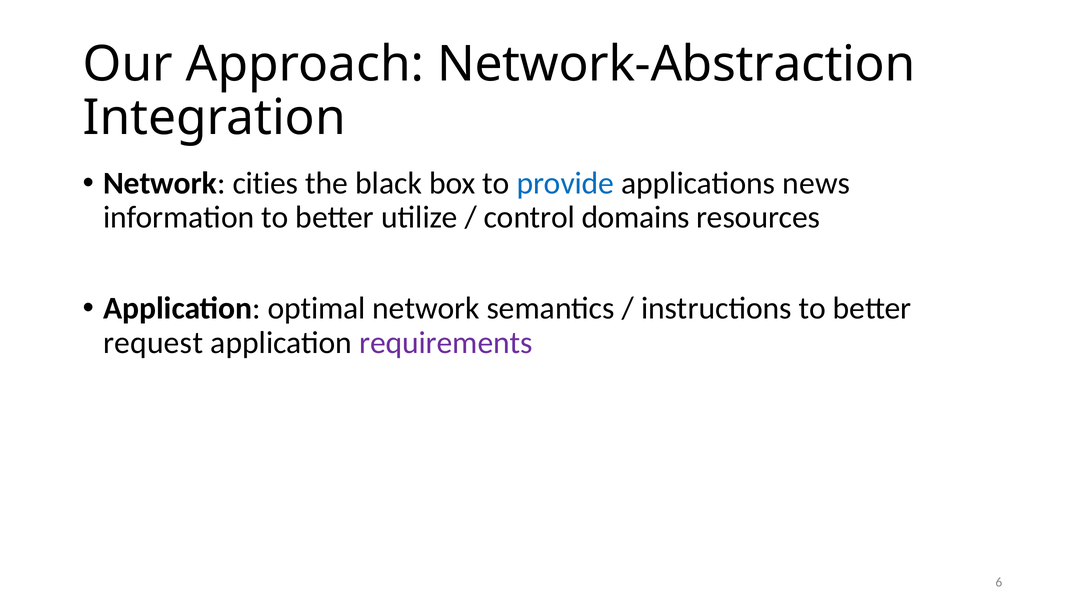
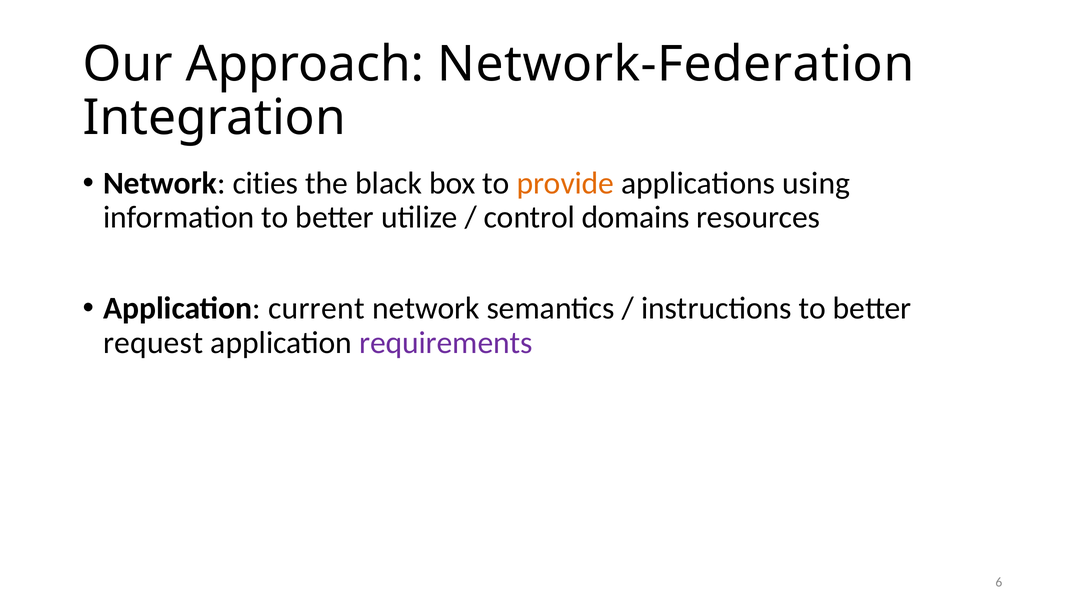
Network-Abstraction: Network-Abstraction -> Network-Federation
provide colour: blue -> orange
news: news -> using
optimal: optimal -> current
